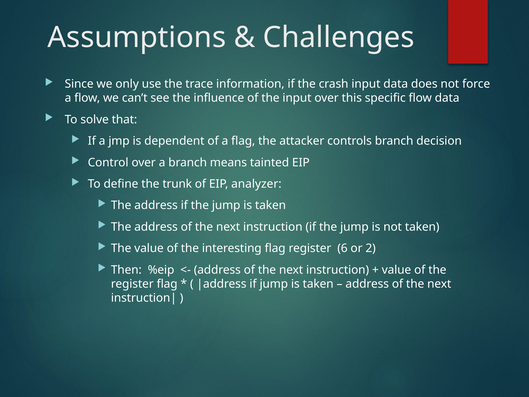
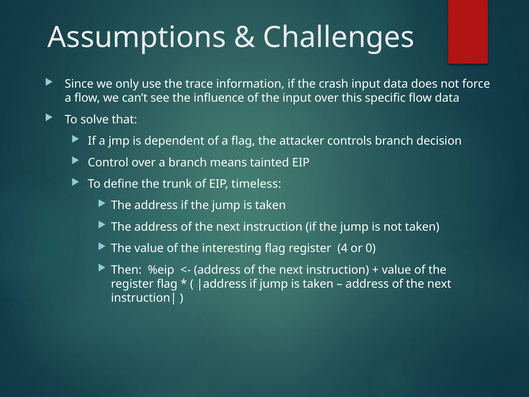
analyzer: analyzer -> timeless
6: 6 -> 4
2: 2 -> 0
